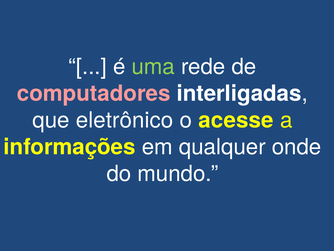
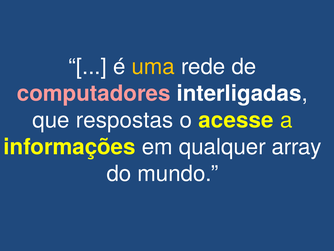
uma colour: light green -> yellow
eletrônico: eletrônico -> respostas
onde: onde -> array
